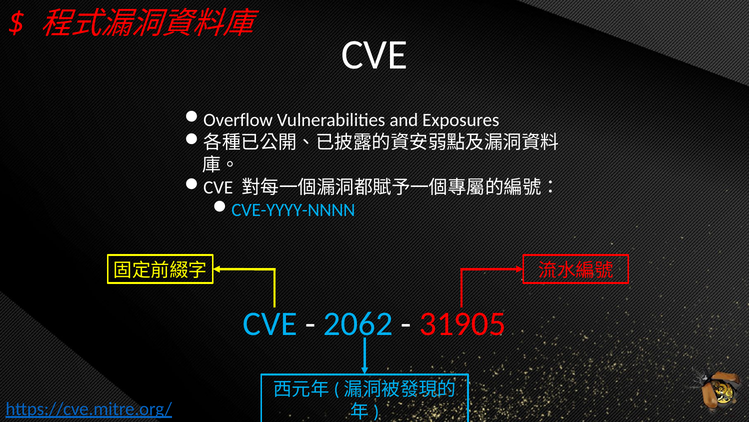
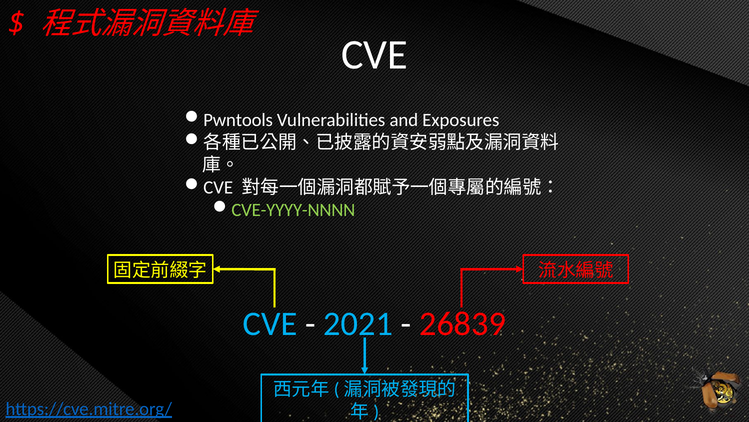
Overflow: Overflow -> Pwntools
CVE-YYYY-NNNN colour: light blue -> light green
2062: 2062 -> 2021
31905: 31905 -> 26839
